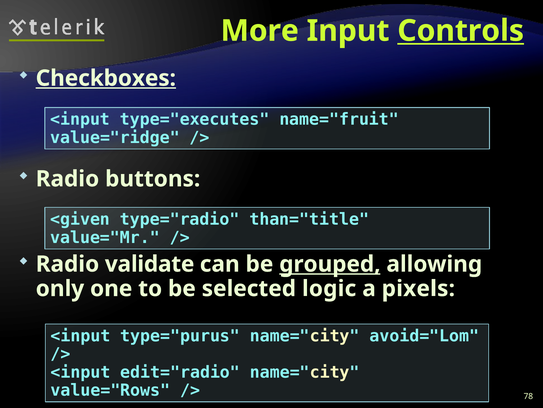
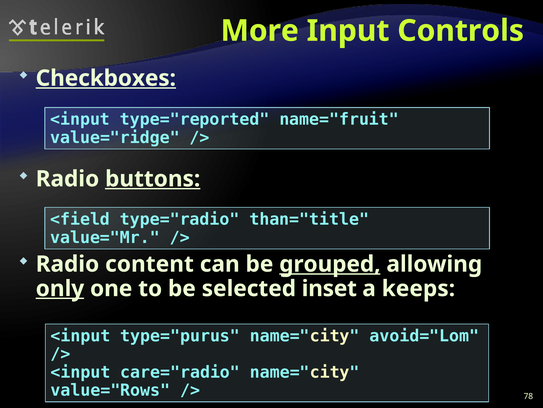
Controls underline: present -> none
type="executes: type="executes -> type="reported
buttons underline: none -> present
<given: <given -> <field
validate: validate -> content
only underline: none -> present
logic: logic -> inset
pixels: pixels -> keeps
edit="radio: edit="radio -> care="radio
